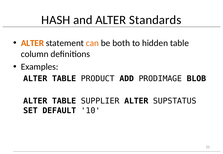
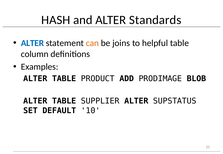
ALTER at (32, 43) colour: orange -> blue
both: both -> joins
hidden: hidden -> helpful
